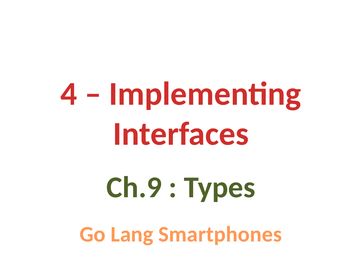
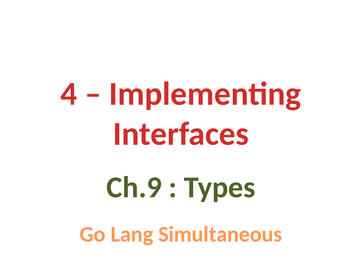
Smartphones: Smartphones -> Simultaneous
